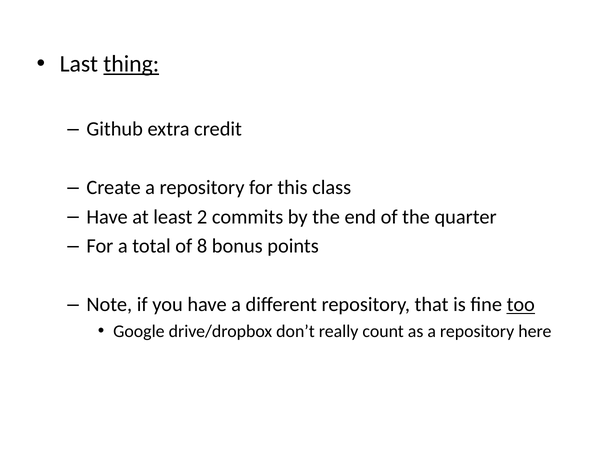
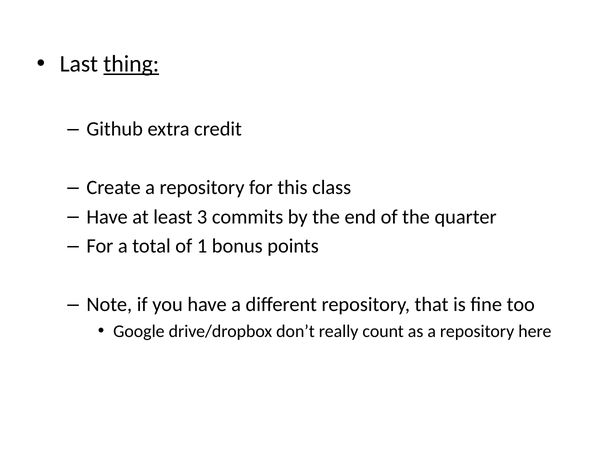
2: 2 -> 3
8: 8 -> 1
too underline: present -> none
